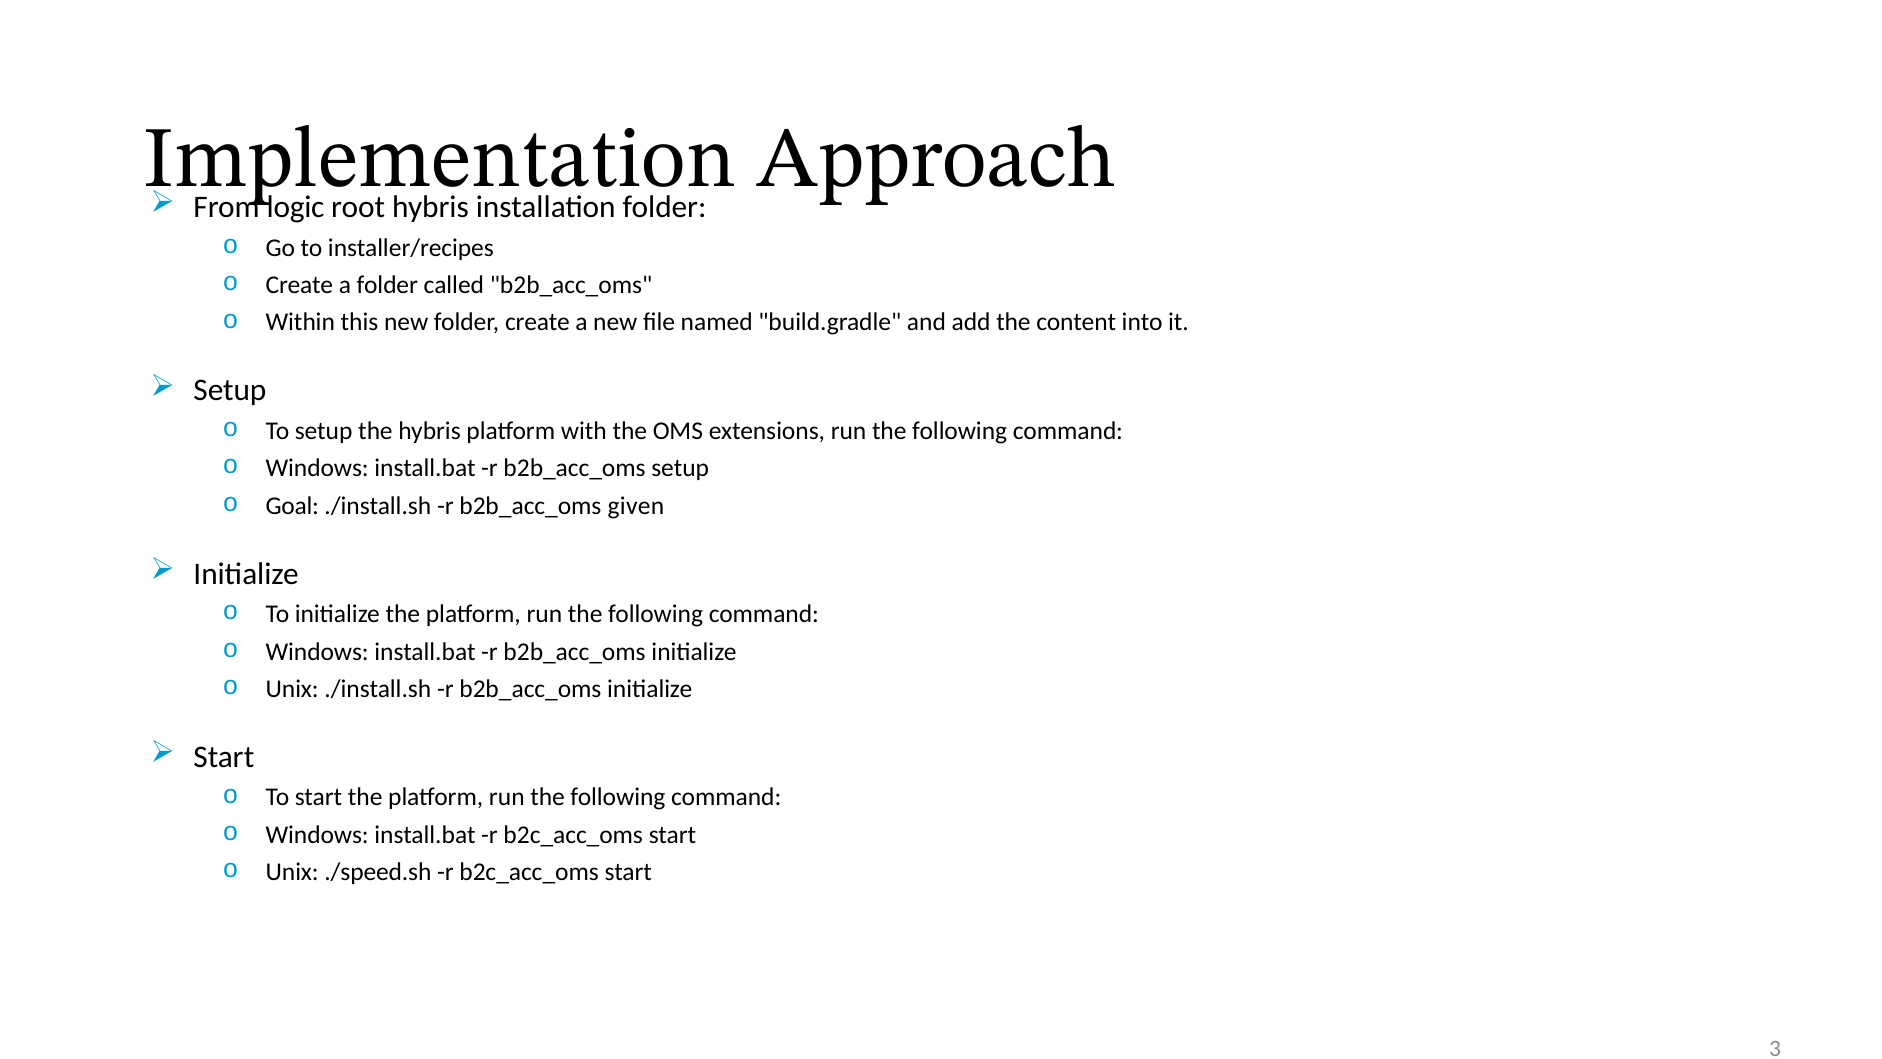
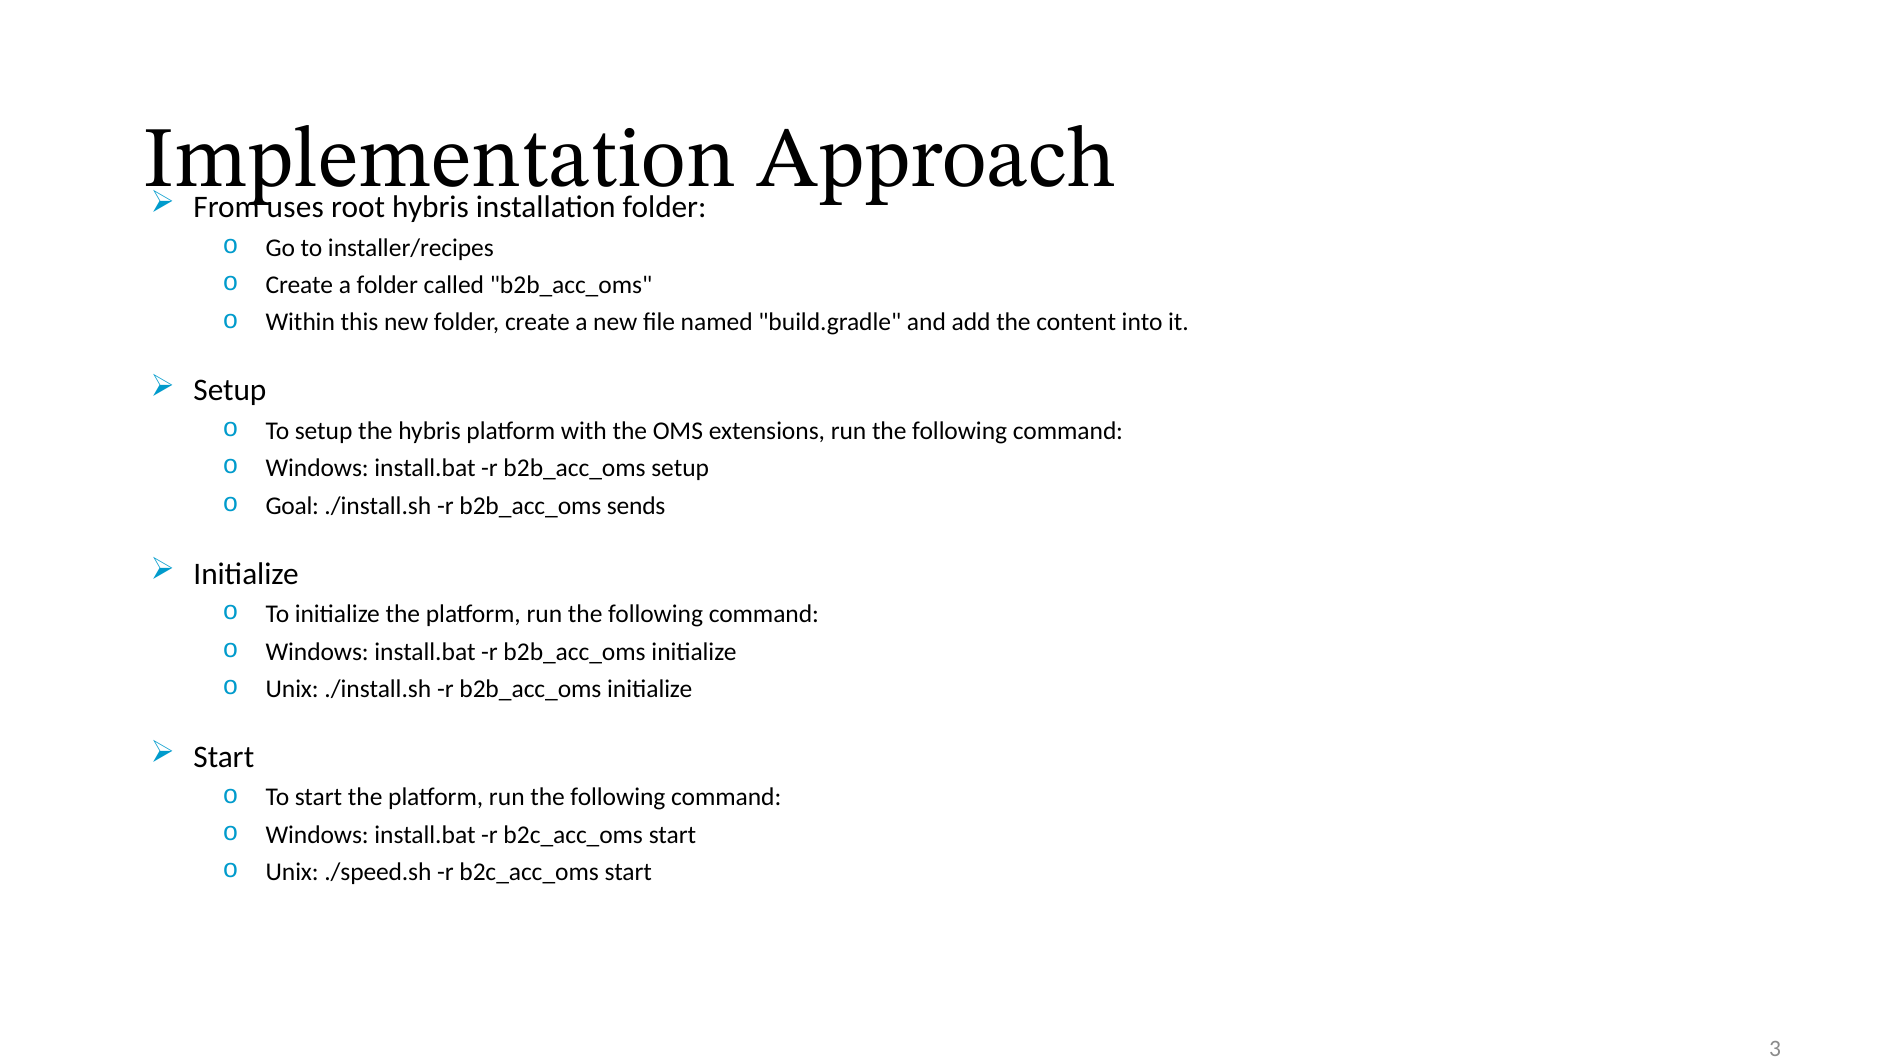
logic: logic -> uses
given: given -> sends
